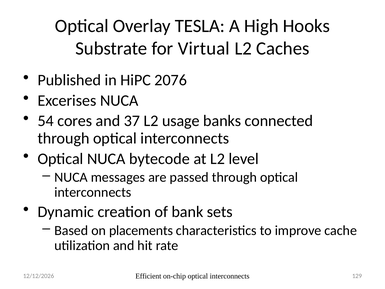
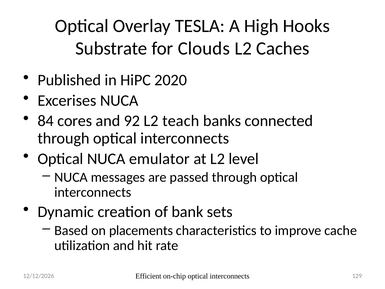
Virtual: Virtual -> Clouds
2076: 2076 -> 2020
54: 54 -> 84
37: 37 -> 92
usage: usage -> teach
bytecode: bytecode -> emulator
